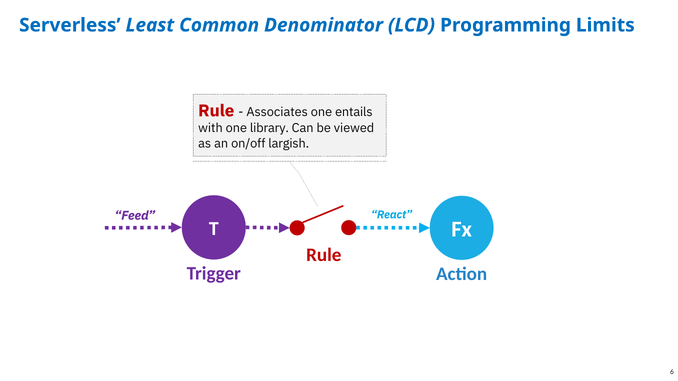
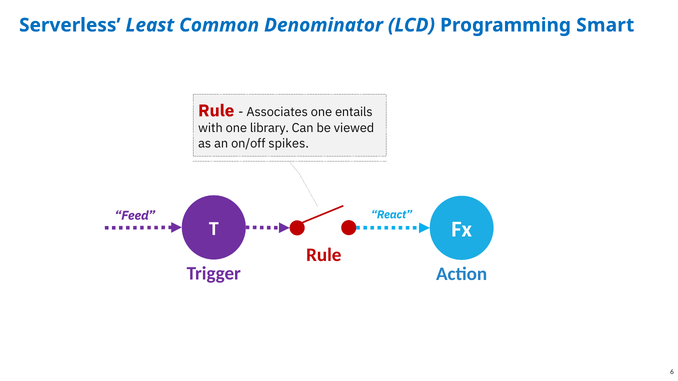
Limits: Limits -> Smart
largish: largish -> spikes
